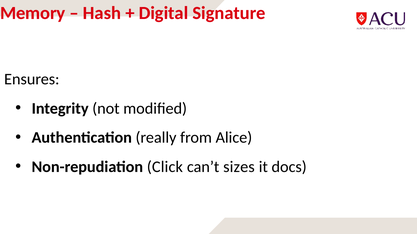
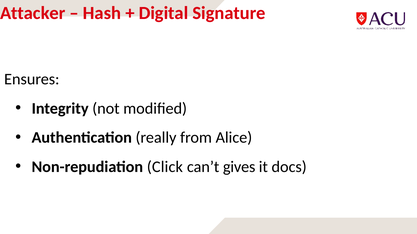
Memory: Memory -> Attacker
sizes: sizes -> gives
